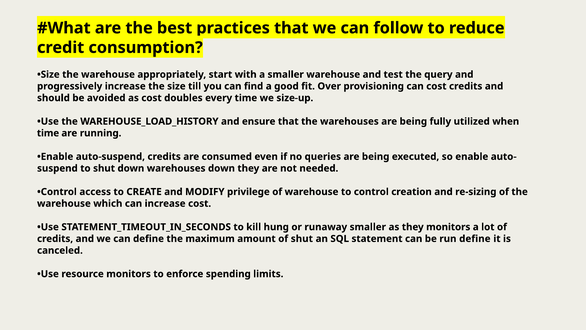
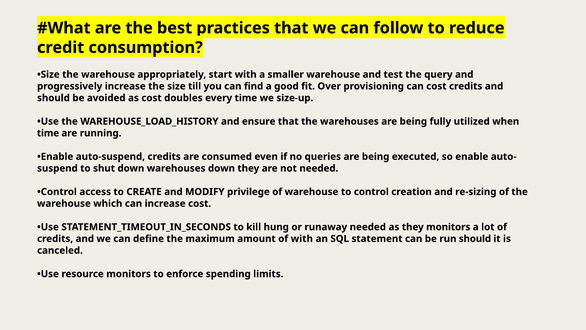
runaway smaller: smaller -> needed
of shut: shut -> with
run define: define -> should
